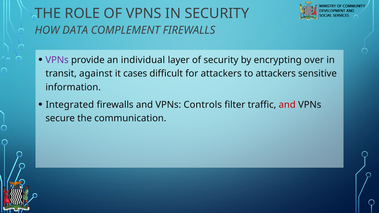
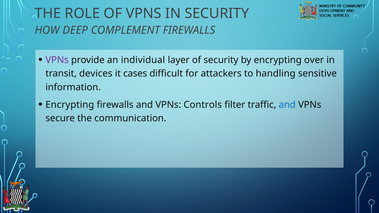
DATA: DATA -> DEEP
against: against -> devices
to attackers: attackers -> handling
Integrated at (70, 105): Integrated -> Encrypting
and at (287, 105) colour: red -> blue
